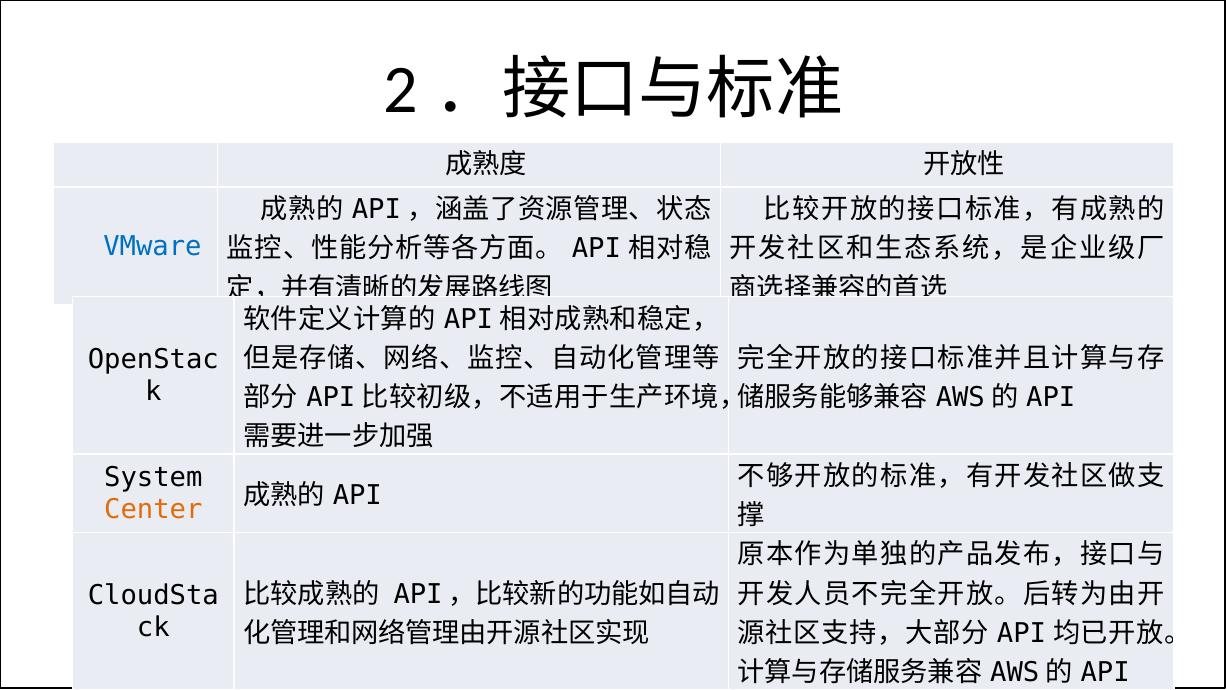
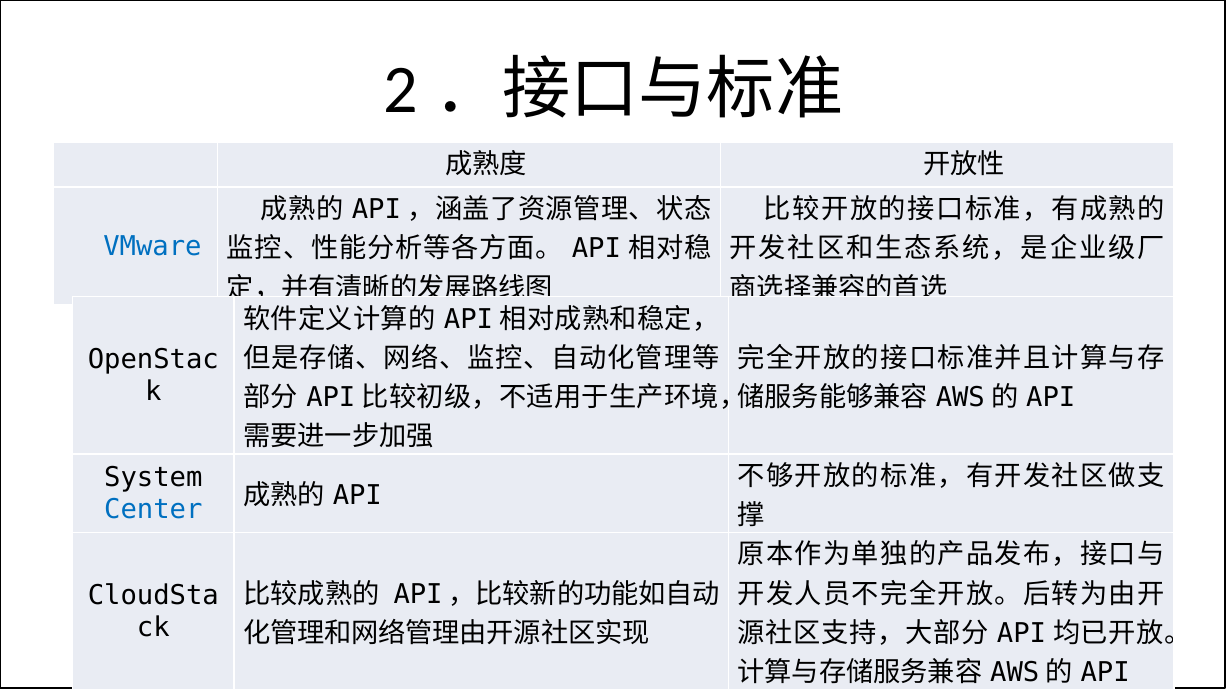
Center colour: orange -> blue
